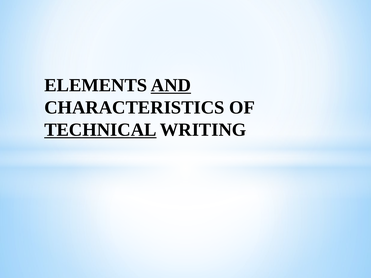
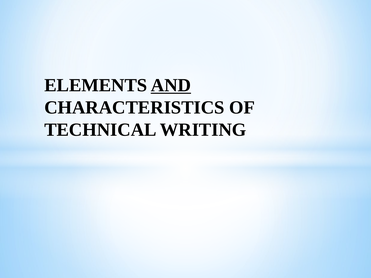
TECHNICAL underline: present -> none
